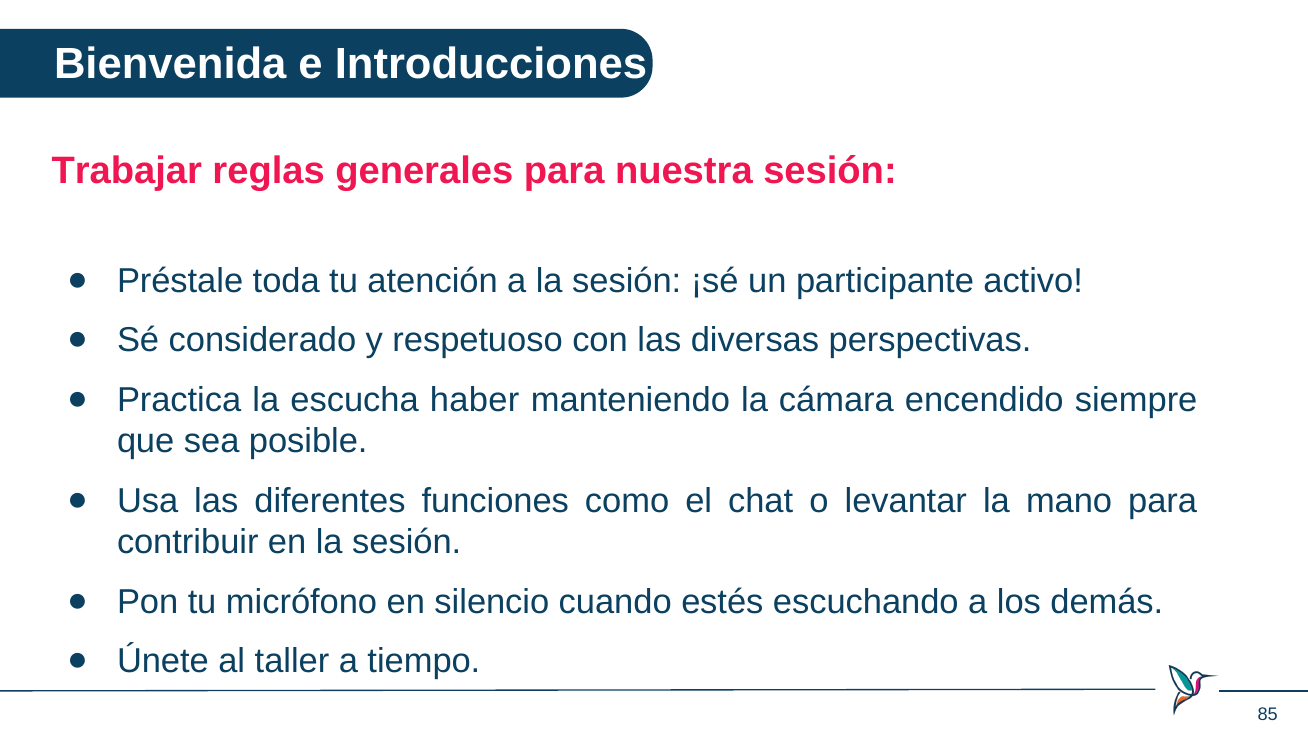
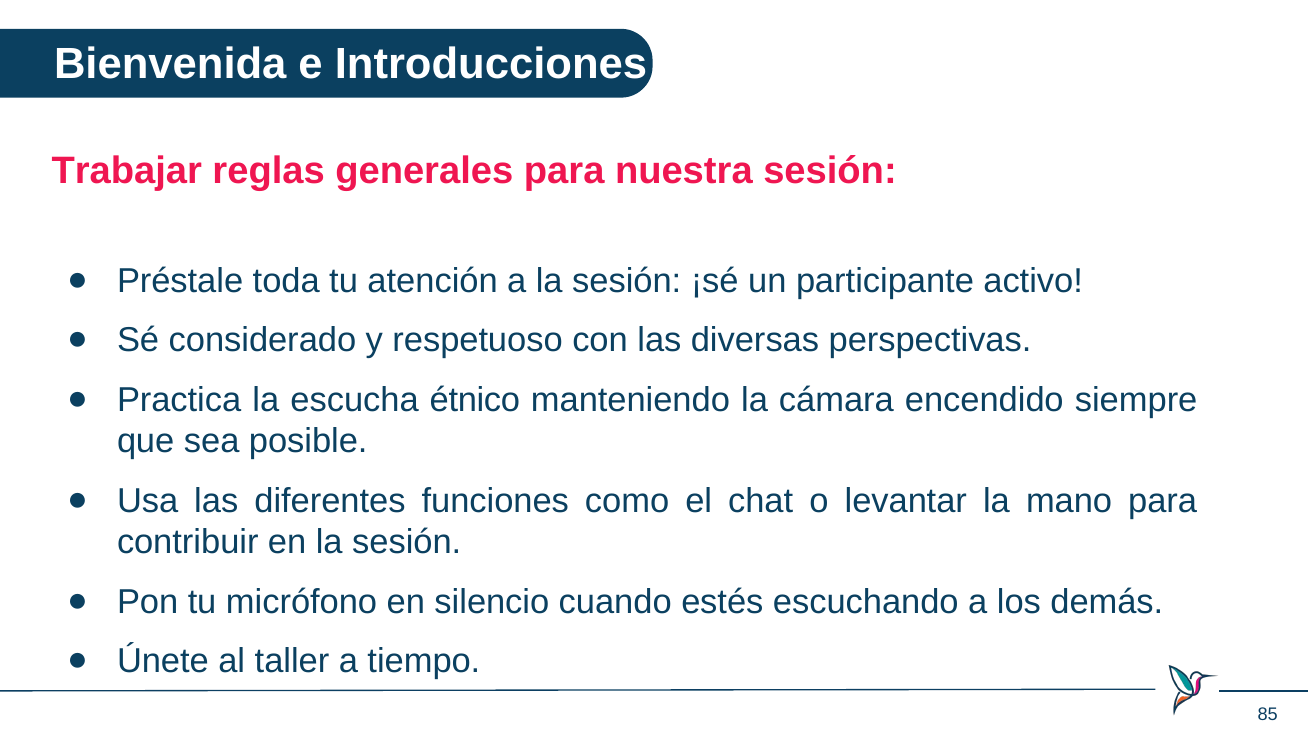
haber: haber -> étnico
